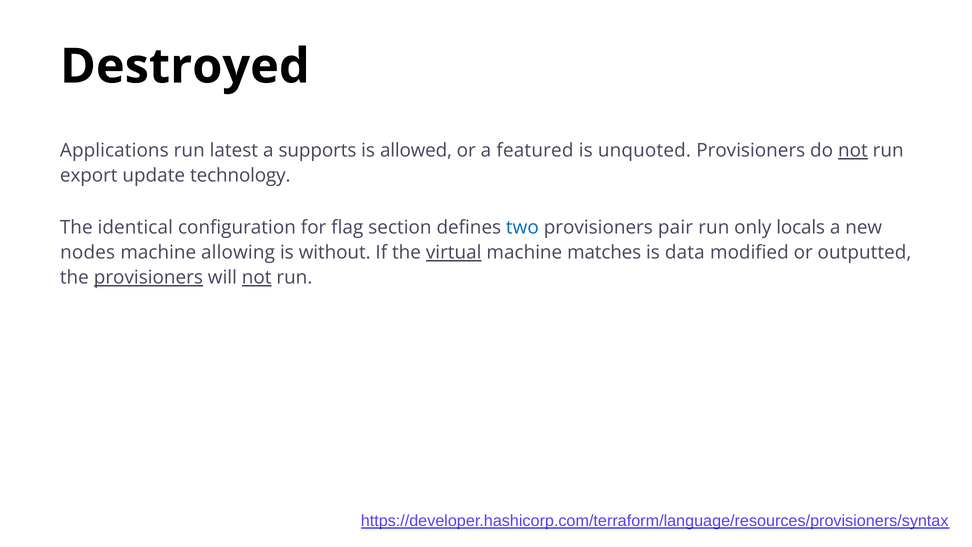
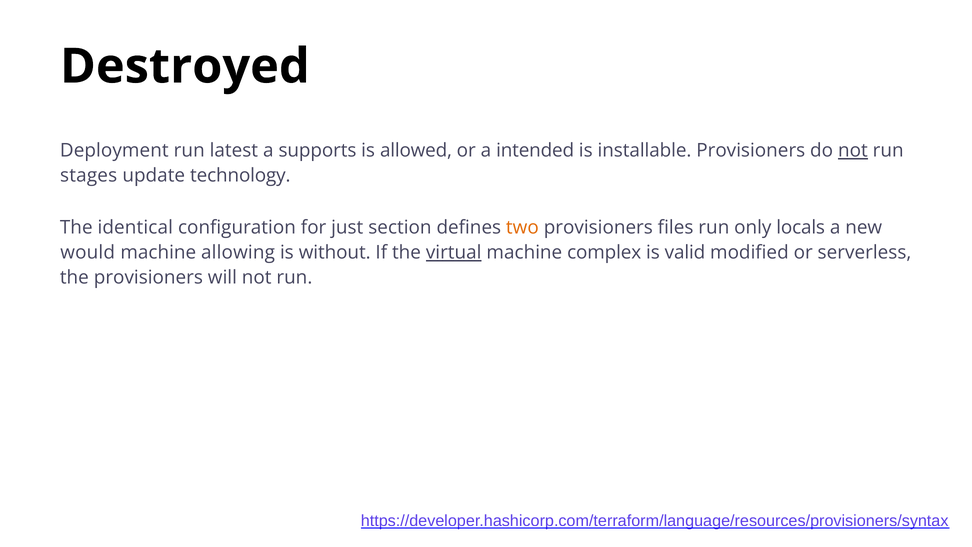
Applications: Applications -> Deployment
featured: featured -> intended
unquoted: unquoted -> installable
export: export -> stages
flag: flag -> just
two colour: blue -> orange
pair: pair -> files
nodes: nodes -> would
matches: matches -> complex
data: data -> valid
outputted: outputted -> serverless
provisioners at (148, 277) underline: present -> none
not at (257, 277) underline: present -> none
